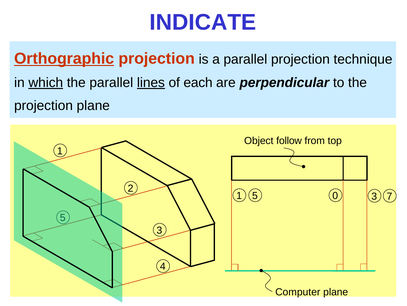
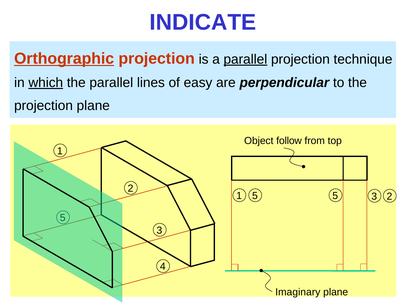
parallel at (245, 59) underline: none -> present
lines underline: present -> none
each: each -> easy
1 0: 0 -> 5
3 7: 7 -> 2
Computer: Computer -> Imaginary
